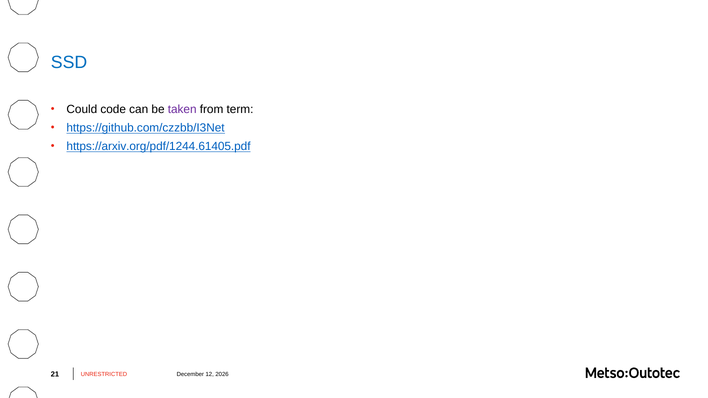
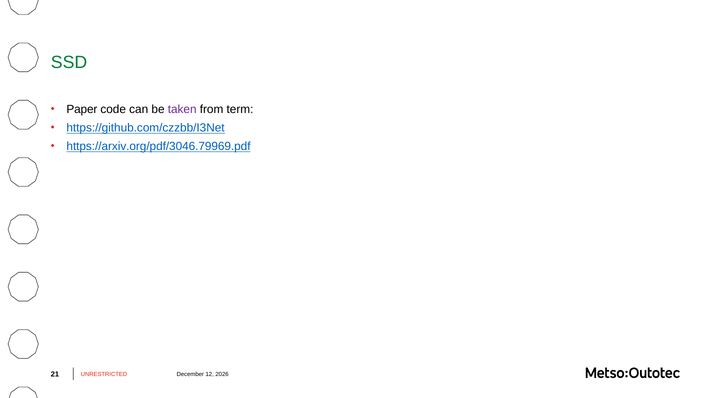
SSD colour: blue -> green
Could: Could -> Paper
https://arxiv.org/pdf/1244.61405.pdf: https://arxiv.org/pdf/1244.61405.pdf -> https://arxiv.org/pdf/3046.79969.pdf
